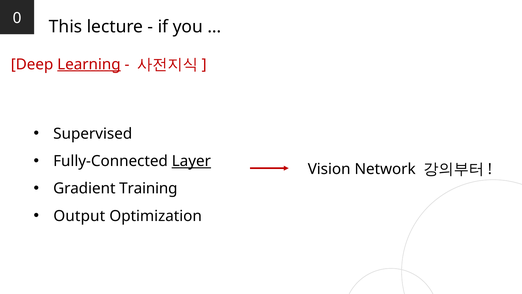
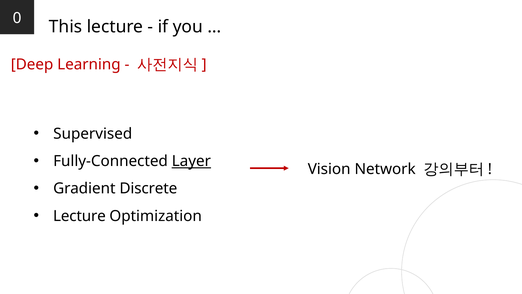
Learning underline: present -> none
Training: Training -> Discrete
Output at (79, 216): Output -> Lecture
